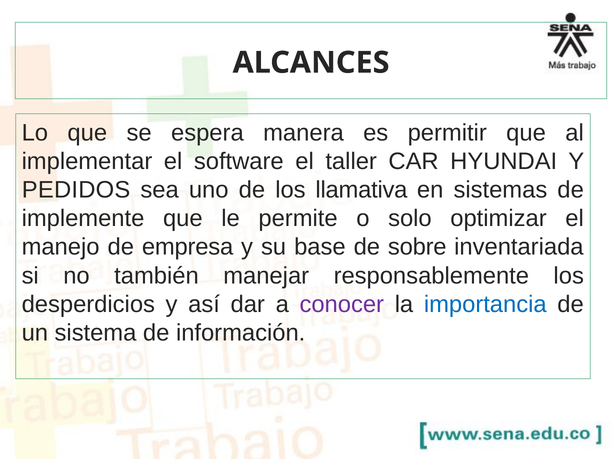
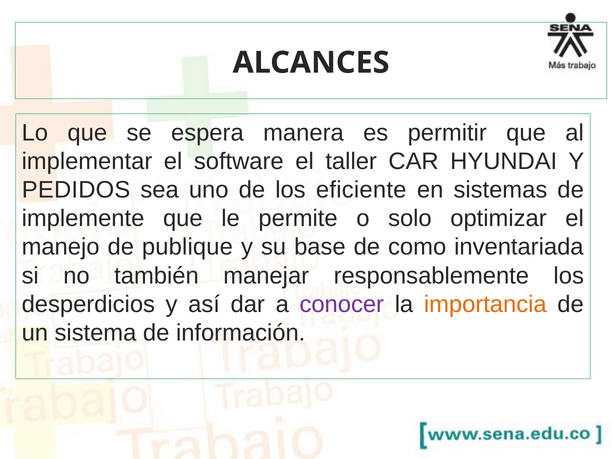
llamativa: llamativa -> eficiente
empresa: empresa -> publique
sobre: sobre -> como
importancia colour: blue -> orange
